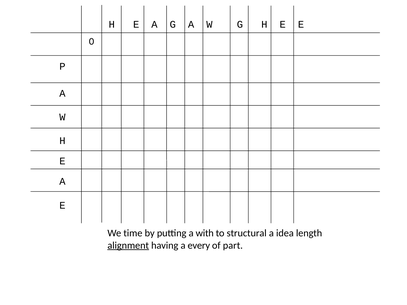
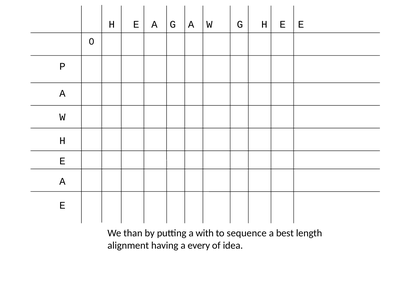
time: time -> than
structural: structural -> sequence
idea: idea -> best
alignment underline: present -> none
part: part -> idea
